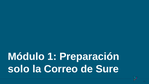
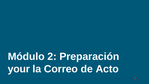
1: 1 -> 2
solo: solo -> your
Sure: Sure -> Acto
